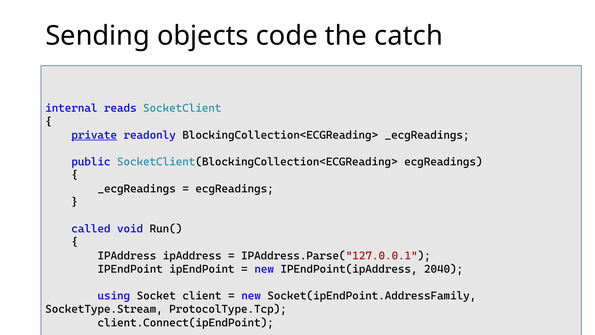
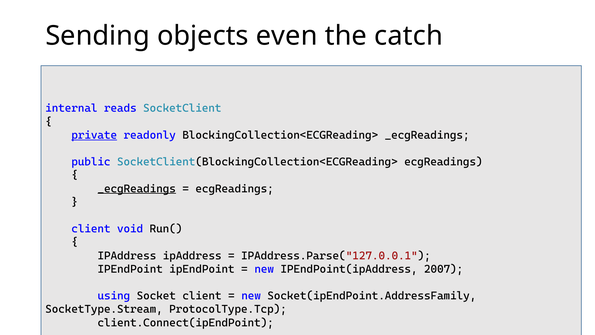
code: code -> even
_ecgReadings at (137, 188) underline: none -> present
called at (91, 229): called -> client
2040: 2040 -> 2007
